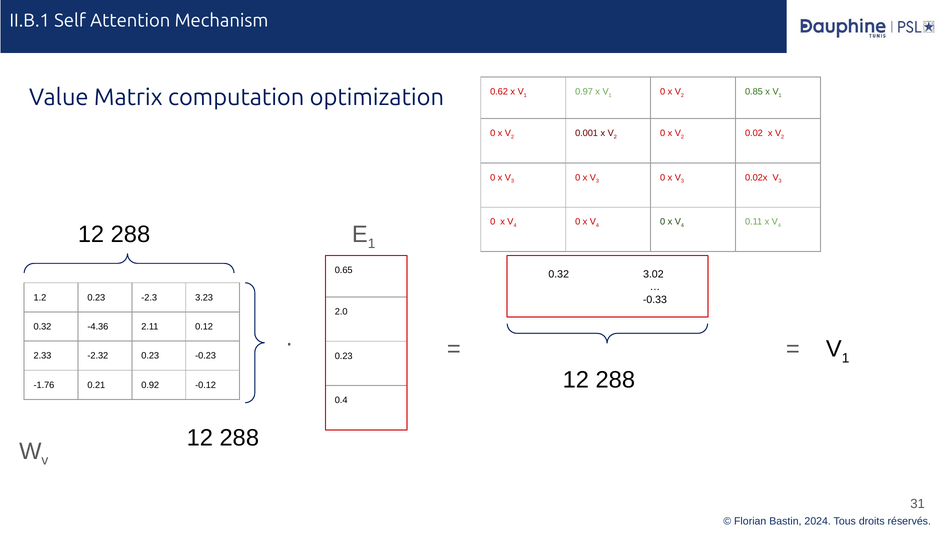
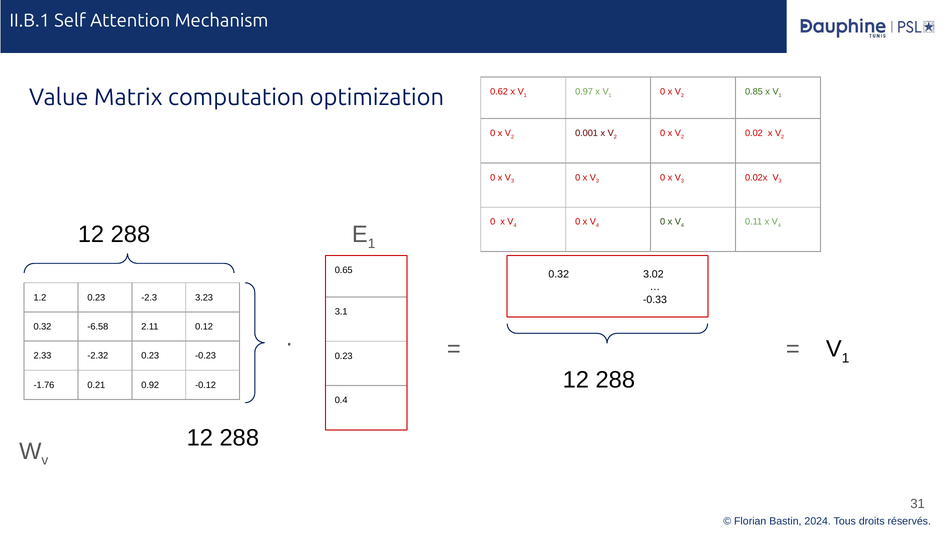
2.0: 2.0 -> 3.1
-4.36: -4.36 -> -6.58
